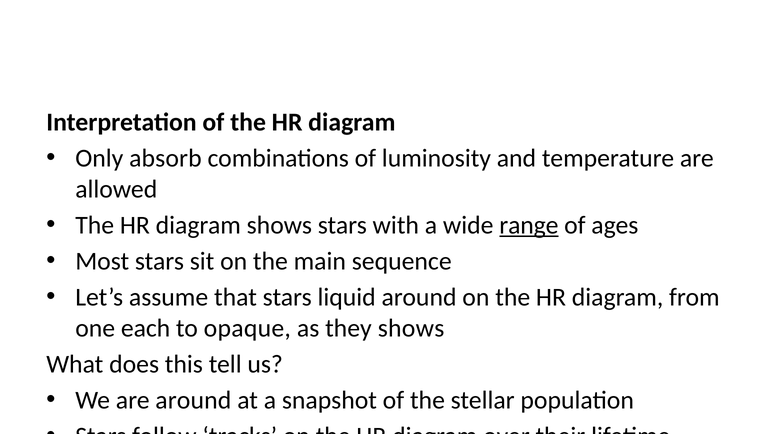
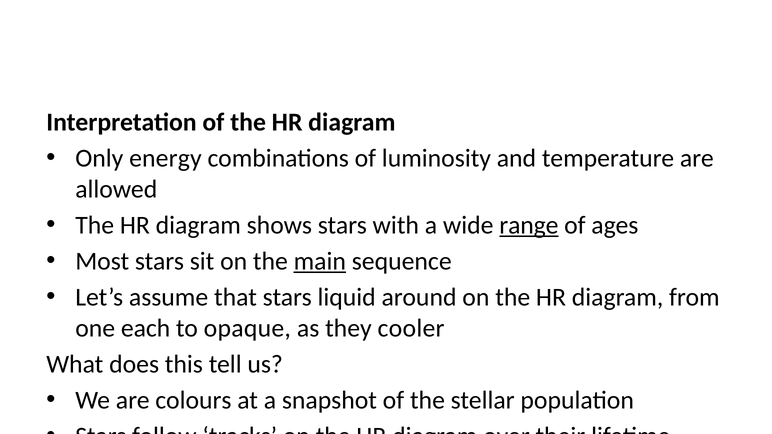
absorb: absorb -> energy
main underline: none -> present
they shows: shows -> cooler
are around: around -> colours
